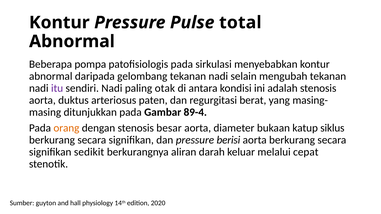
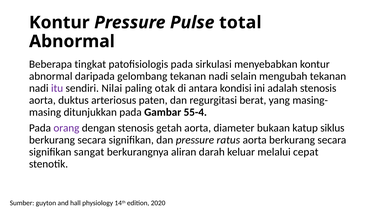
pompa: pompa -> tingkat
sendiri Nadi: Nadi -> Nilai
89-4: 89-4 -> 55-4
orang colour: orange -> purple
besar: besar -> getah
berisi: berisi -> ratus
sedikit: sedikit -> sangat
